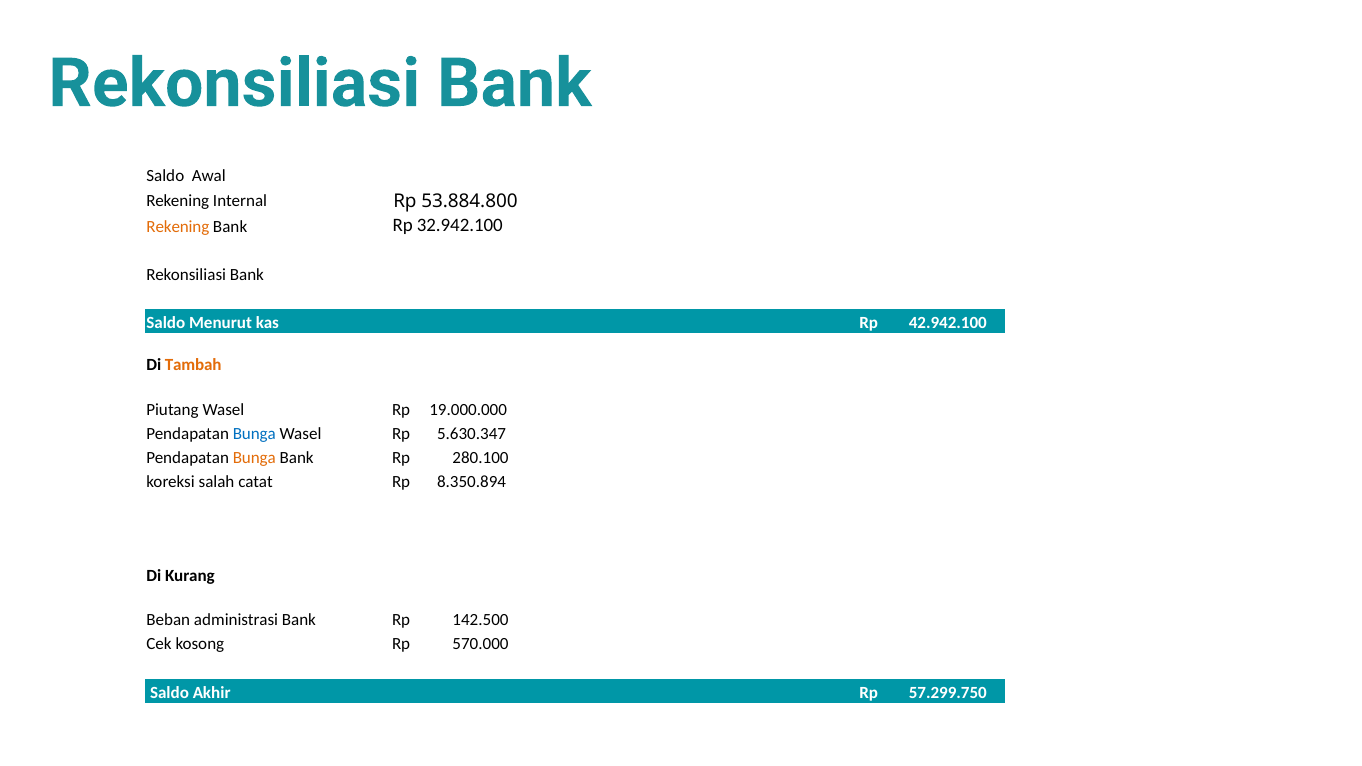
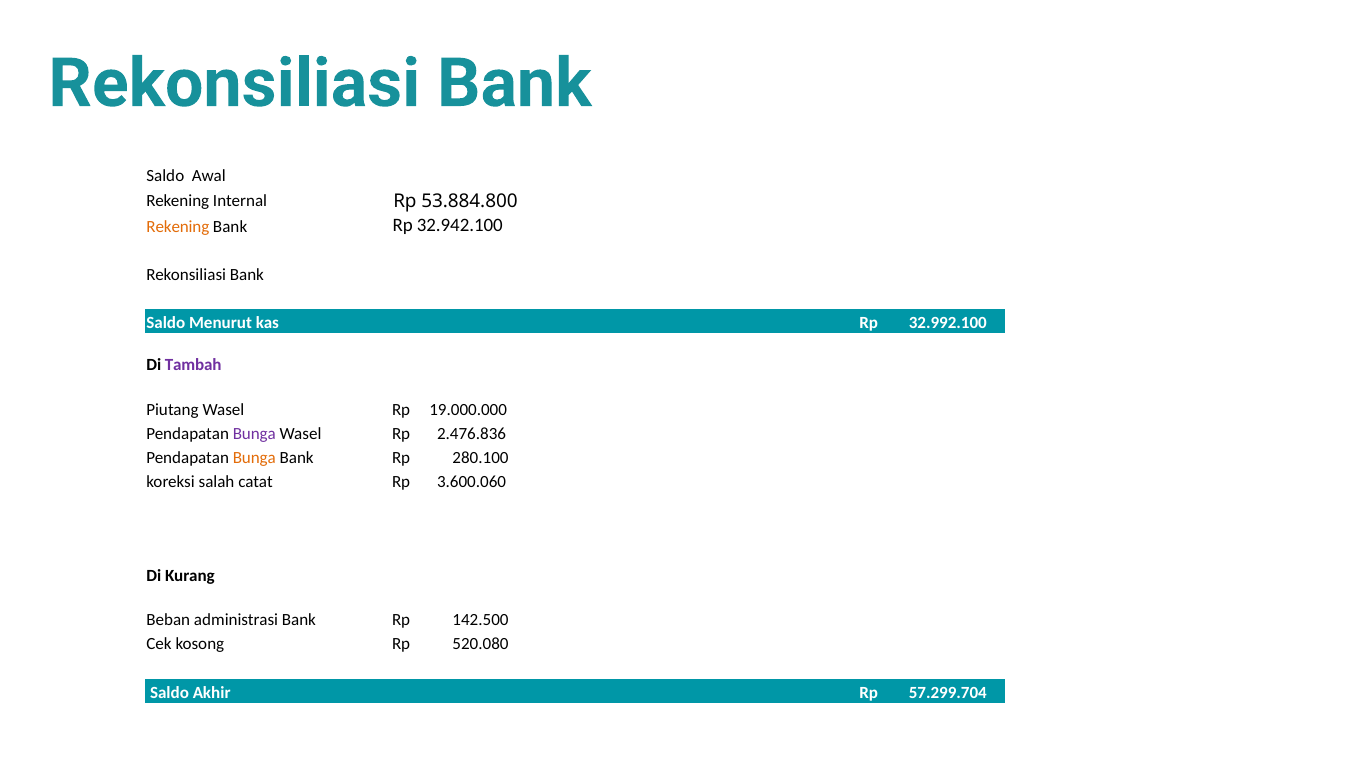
42.942.100: 42.942.100 -> 32.992.100
Tambah colour: orange -> purple
Bunga at (254, 434) colour: blue -> purple
5.630.347: 5.630.347 -> 2.476.836
8.350.894: 8.350.894 -> 3.600.060
570.000: 570.000 -> 520.080
57.299.750: 57.299.750 -> 57.299.704
